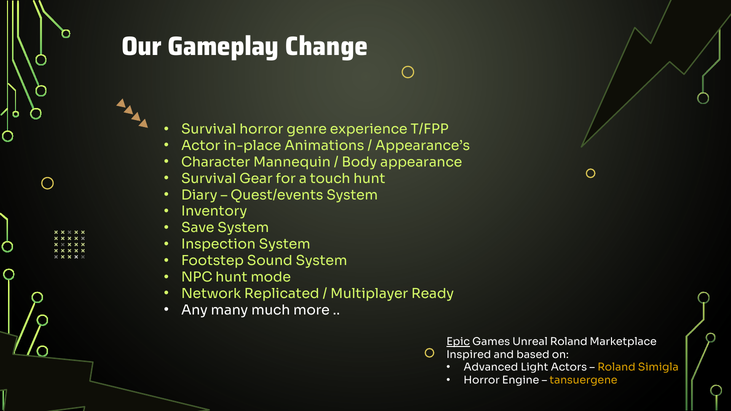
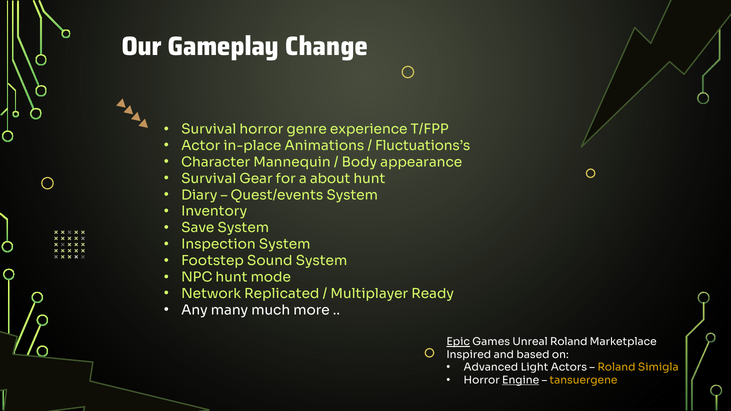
Appearance’s: Appearance’s -> Fluctuations’s
touch: touch -> about
Engine underline: none -> present
